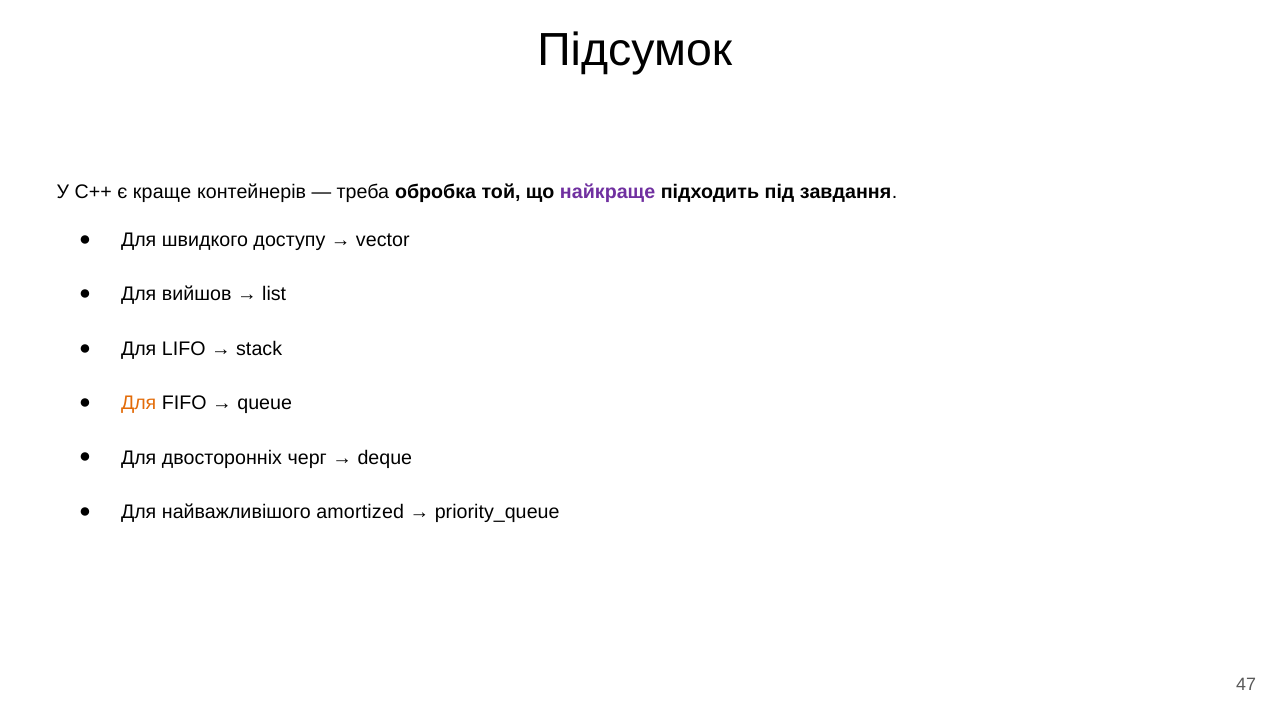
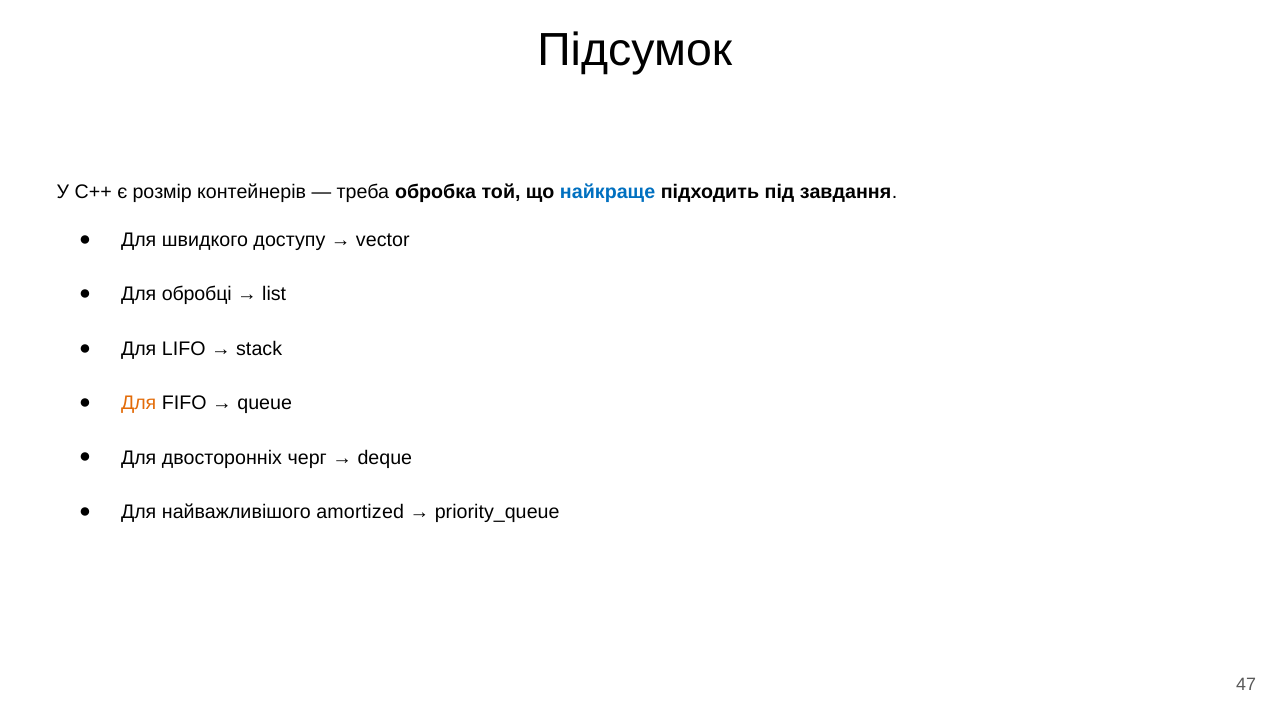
краще: краще -> розмір
найкраще colour: purple -> blue
вийшов: вийшов -> обробці
